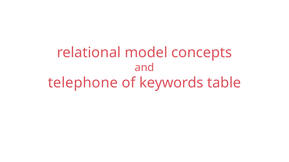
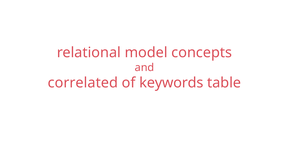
telephone: telephone -> correlated
